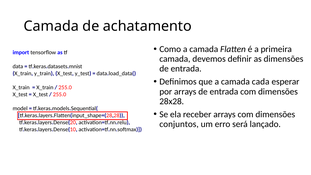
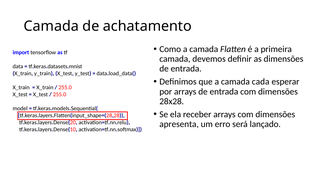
conjuntos: conjuntos -> apresenta
